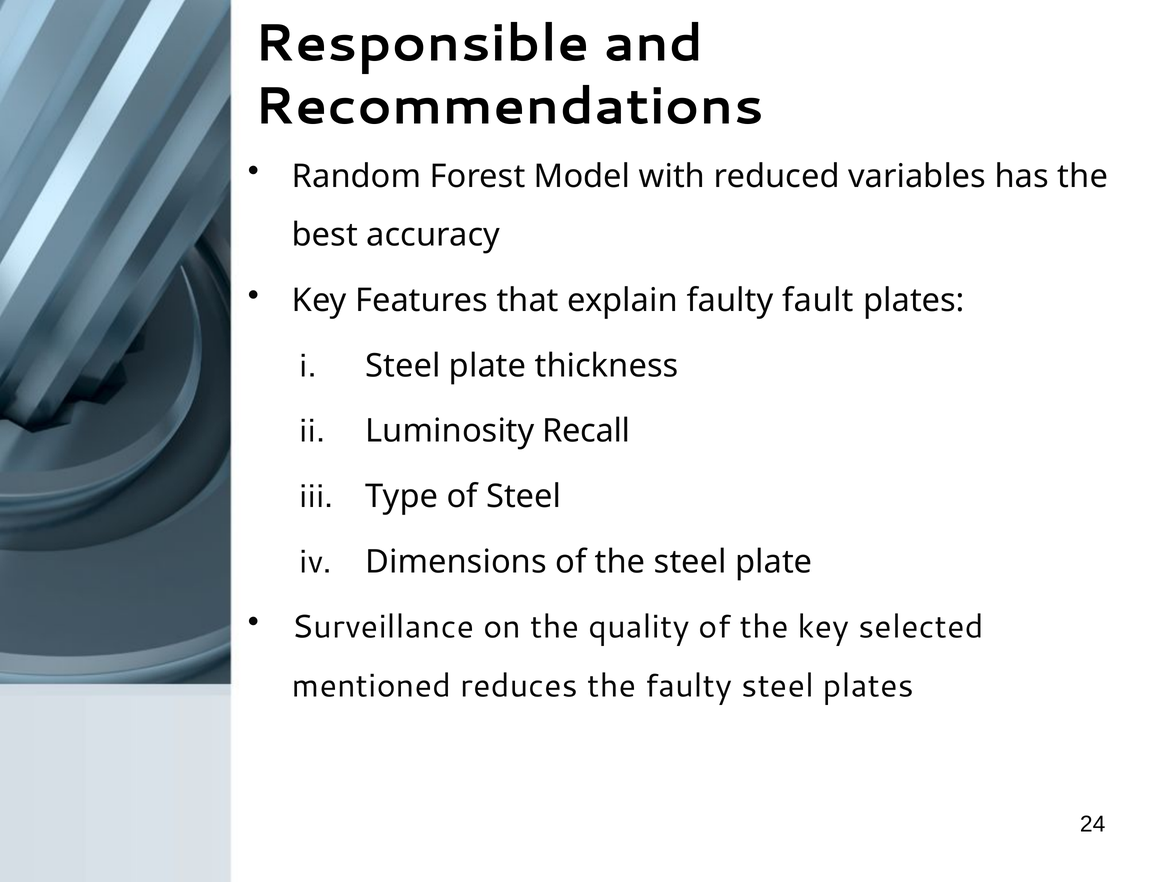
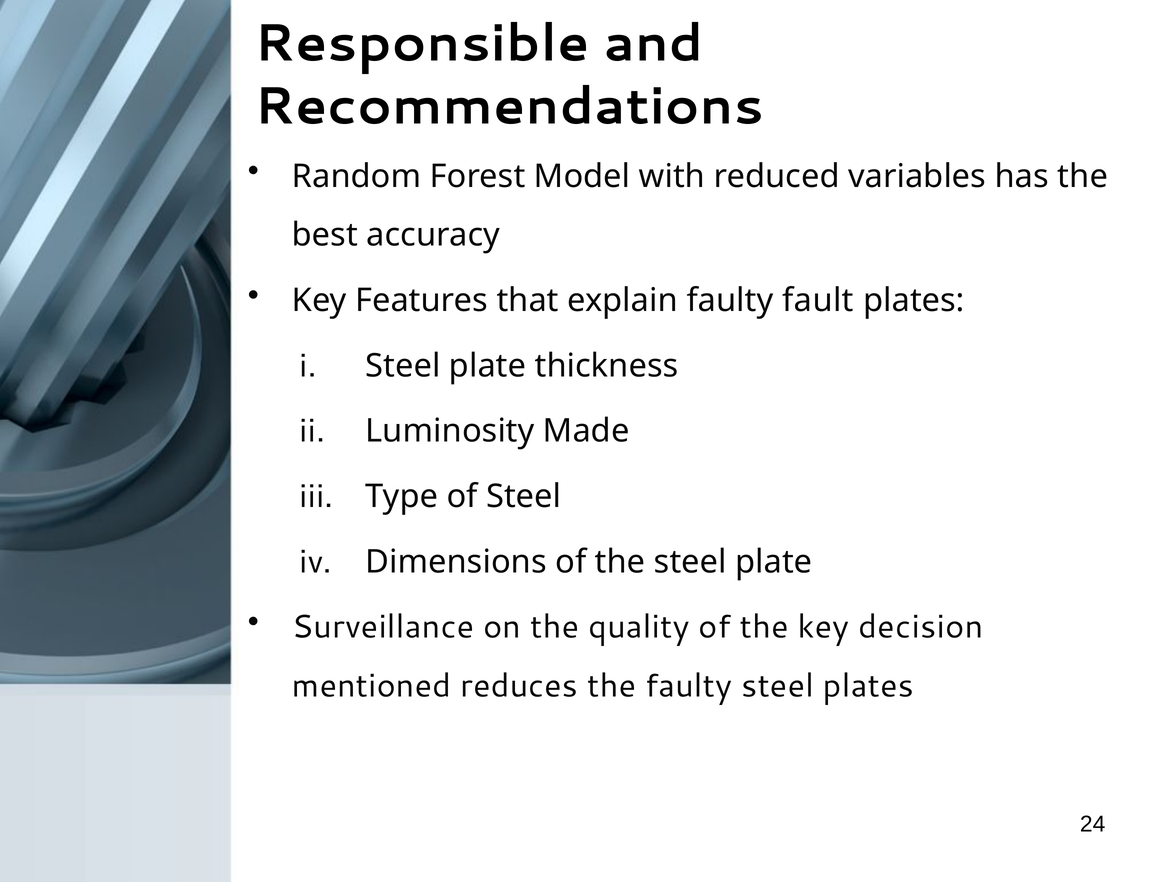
Recall: Recall -> Made
selected: selected -> decision
